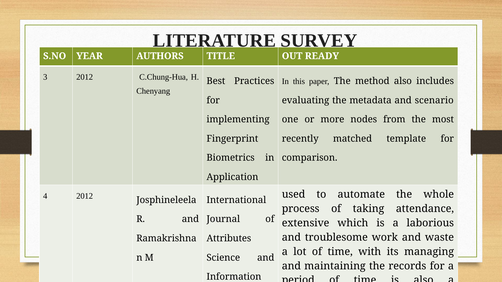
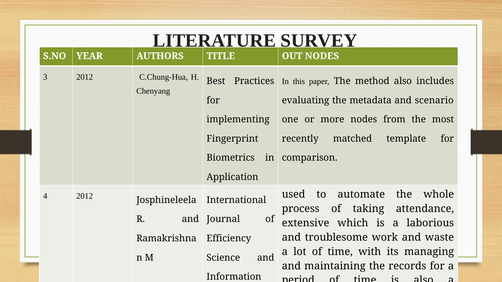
OUT READY: READY -> NODES
Attributes: Attributes -> Efficiency
